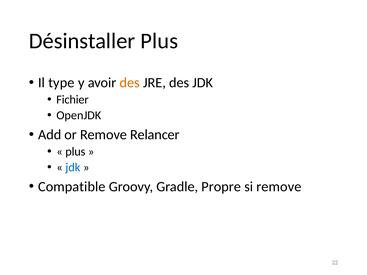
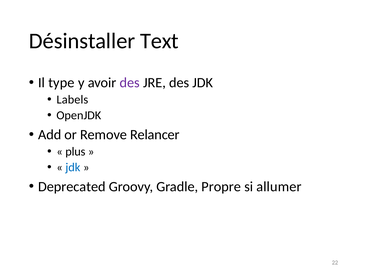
Désinstaller Plus: Plus -> Text
des at (130, 83) colour: orange -> purple
Fichier: Fichier -> Labels
Compatible: Compatible -> Deprecated
si remove: remove -> allumer
